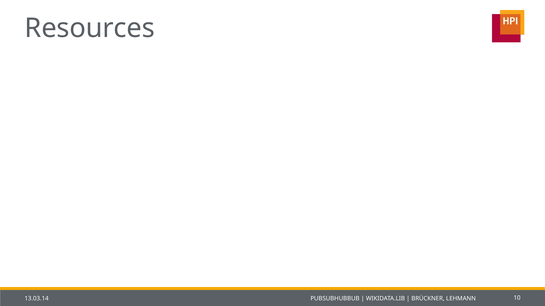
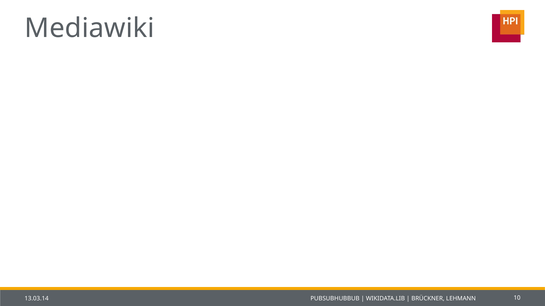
Resources: Resources -> Mediawiki
